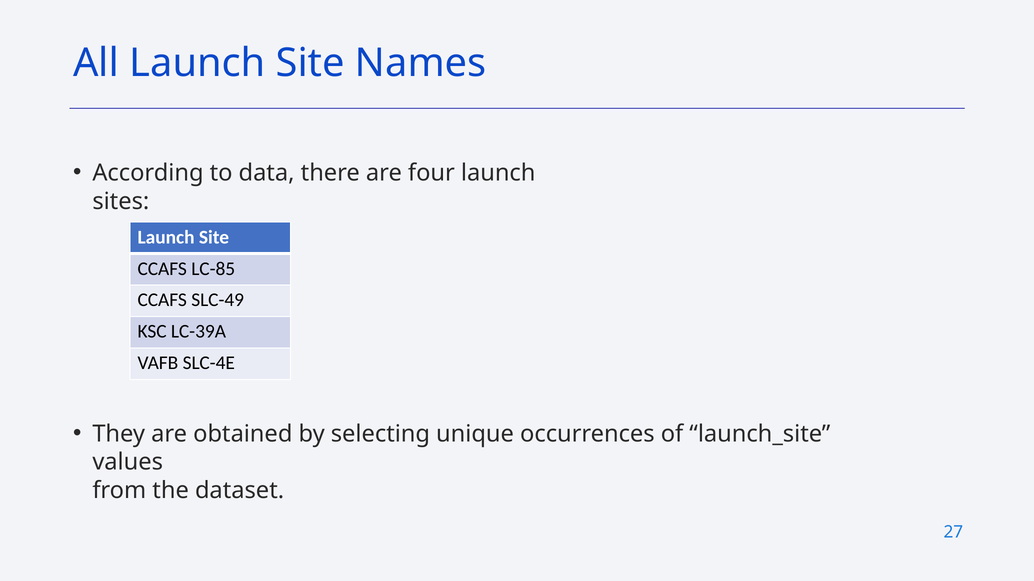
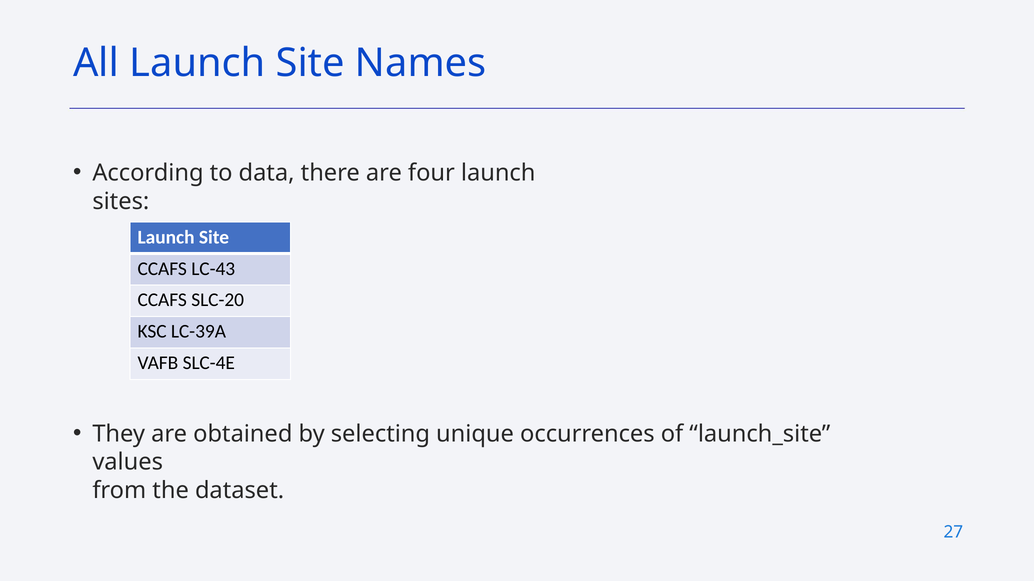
LC-85: LC-85 -> LC-43
SLC-49: SLC-49 -> SLC-20
